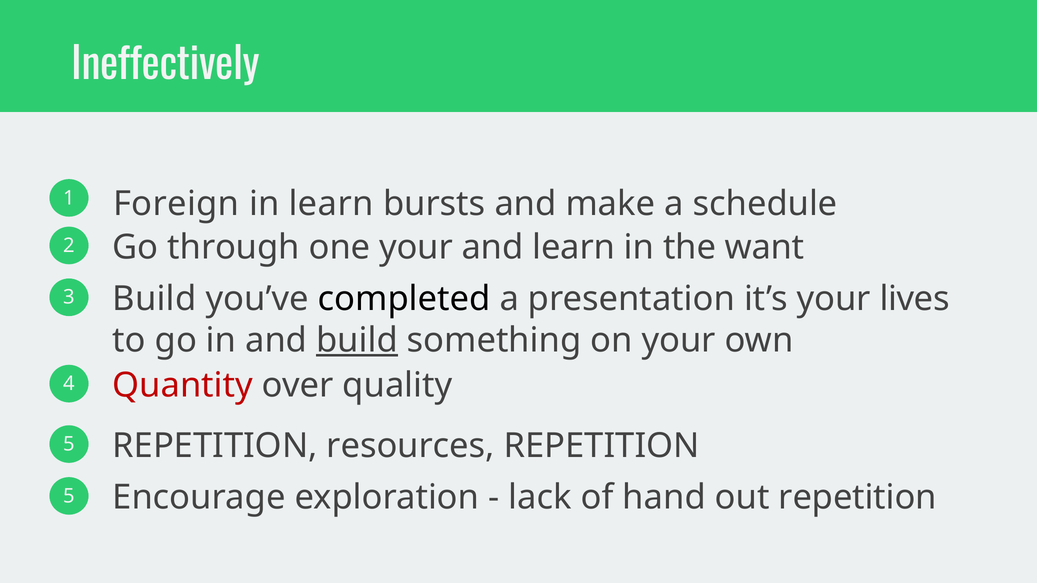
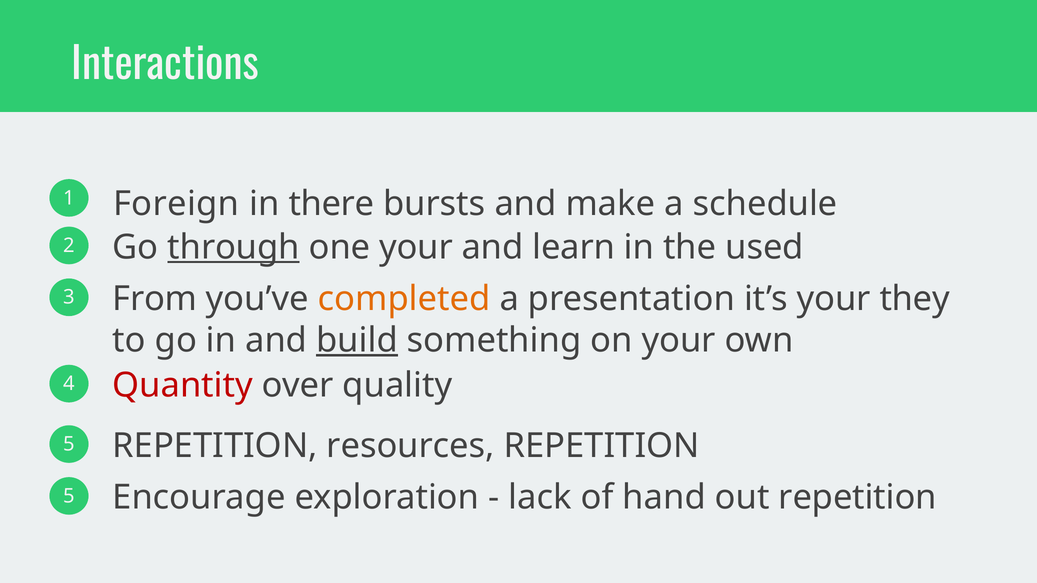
Ineffectively: Ineffectively -> Interactions
in learn: learn -> there
through underline: none -> present
want: want -> used
3 Build: Build -> From
completed colour: black -> orange
lives: lives -> they
